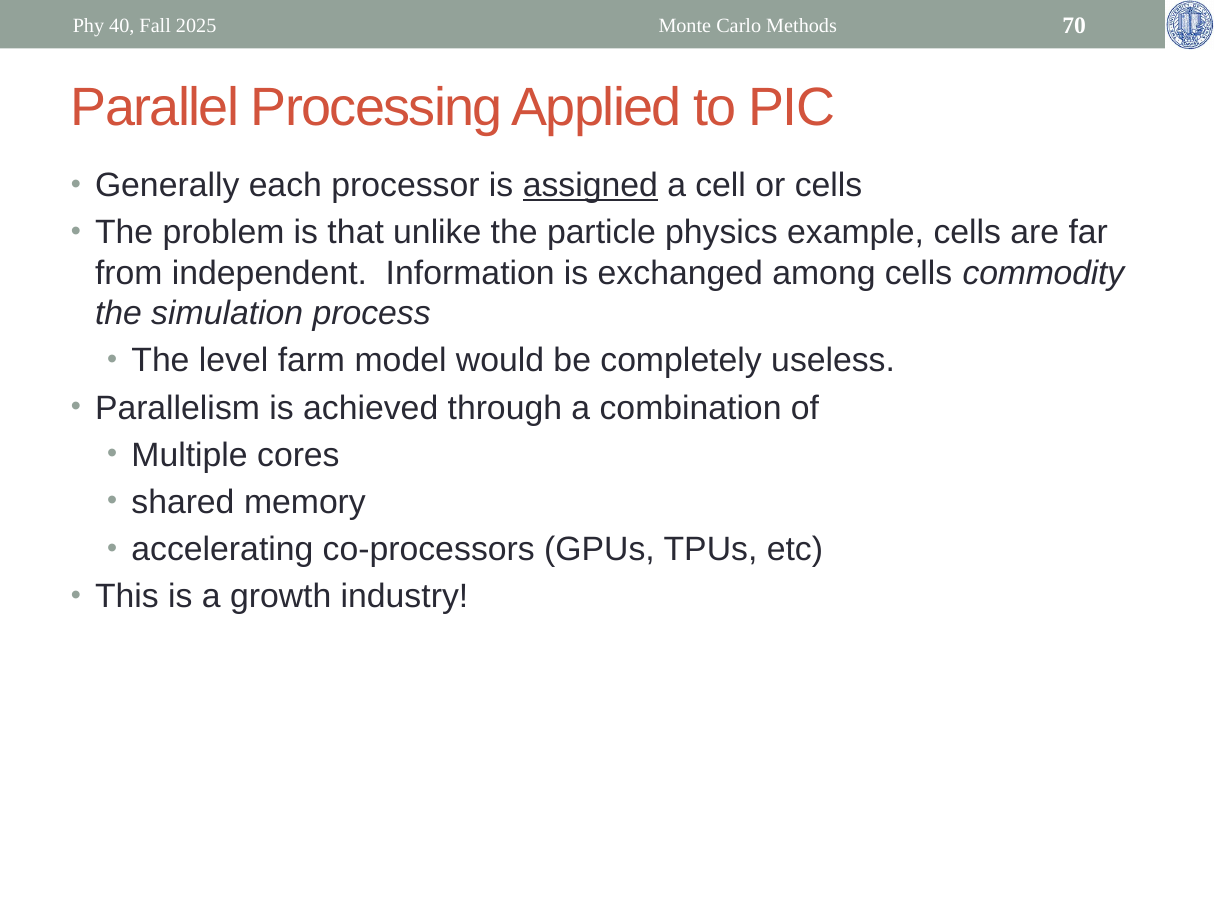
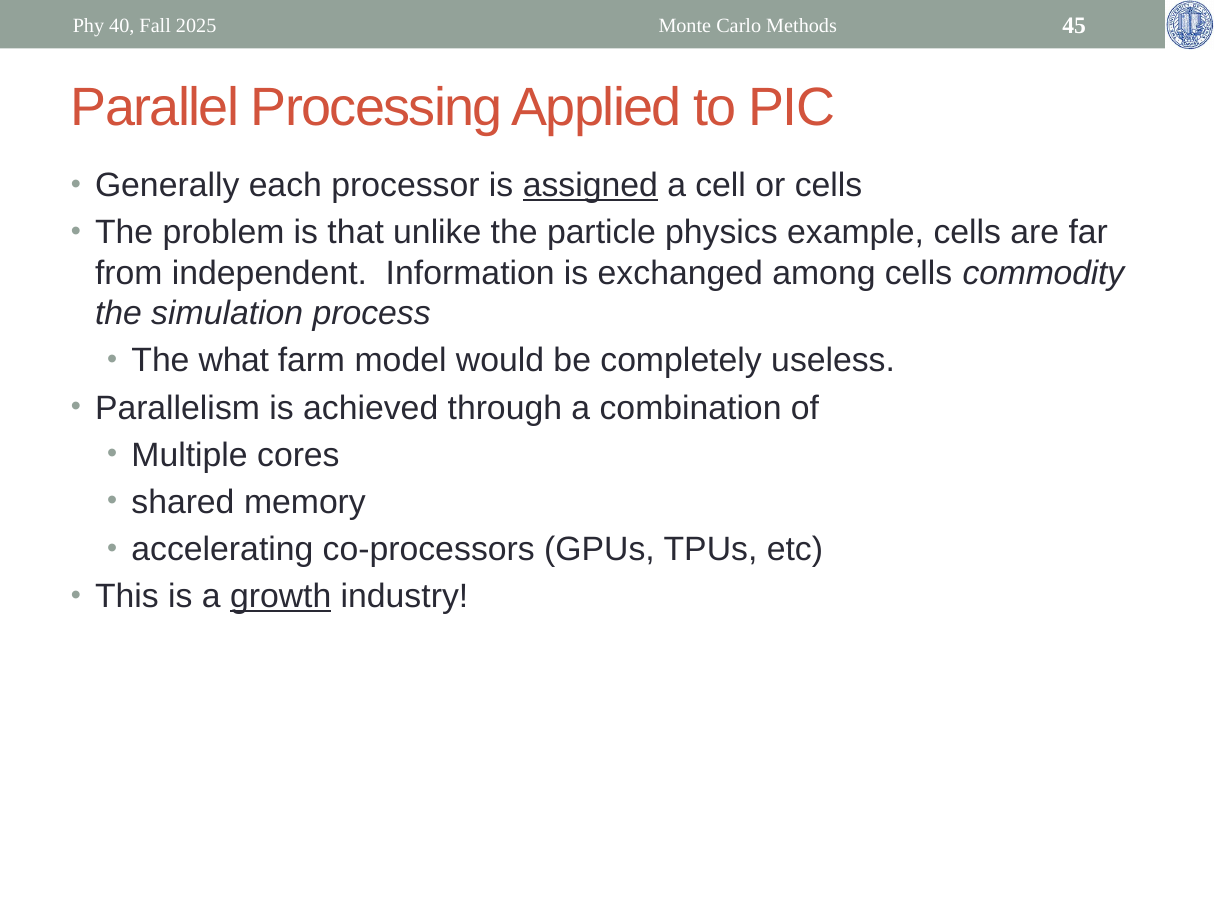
70: 70 -> 45
level: level -> what
growth underline: none -> present
